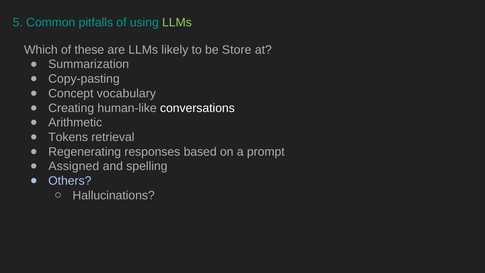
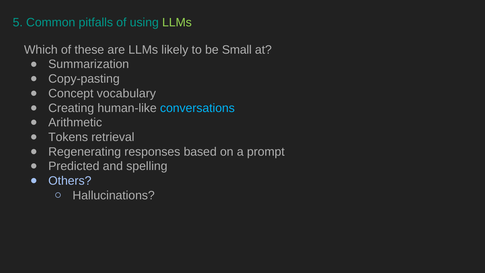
Store: Store -> Small
conversations colour: white -> light blue
Assigned: Assigned -> Predicted
